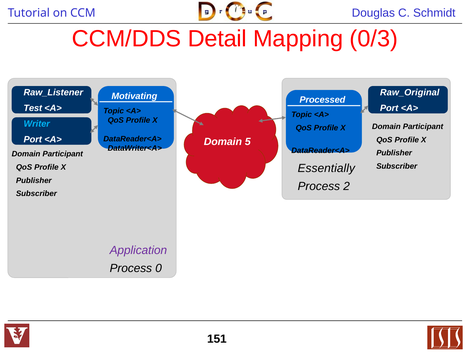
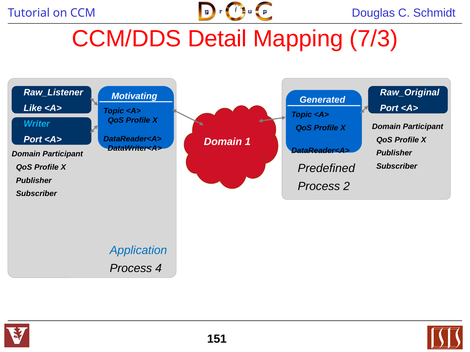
0/3: 0/3 -> 7/3
Processed: Processed -> Generated
Test: Test -> Like
5: 5 -> 1
Essentially: Essentially -> Predefined
Application colour: purple -> blue
0: 0 -> 4
